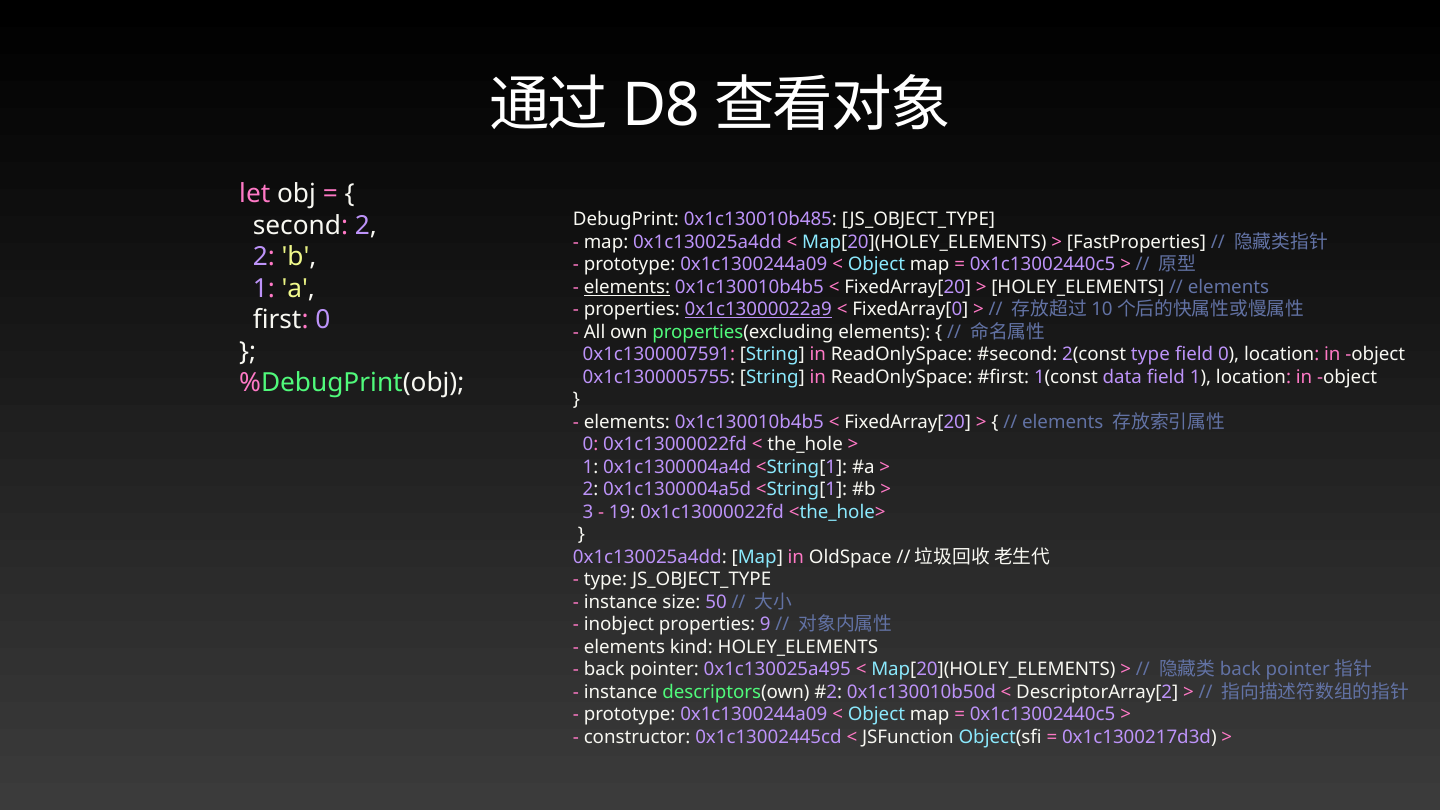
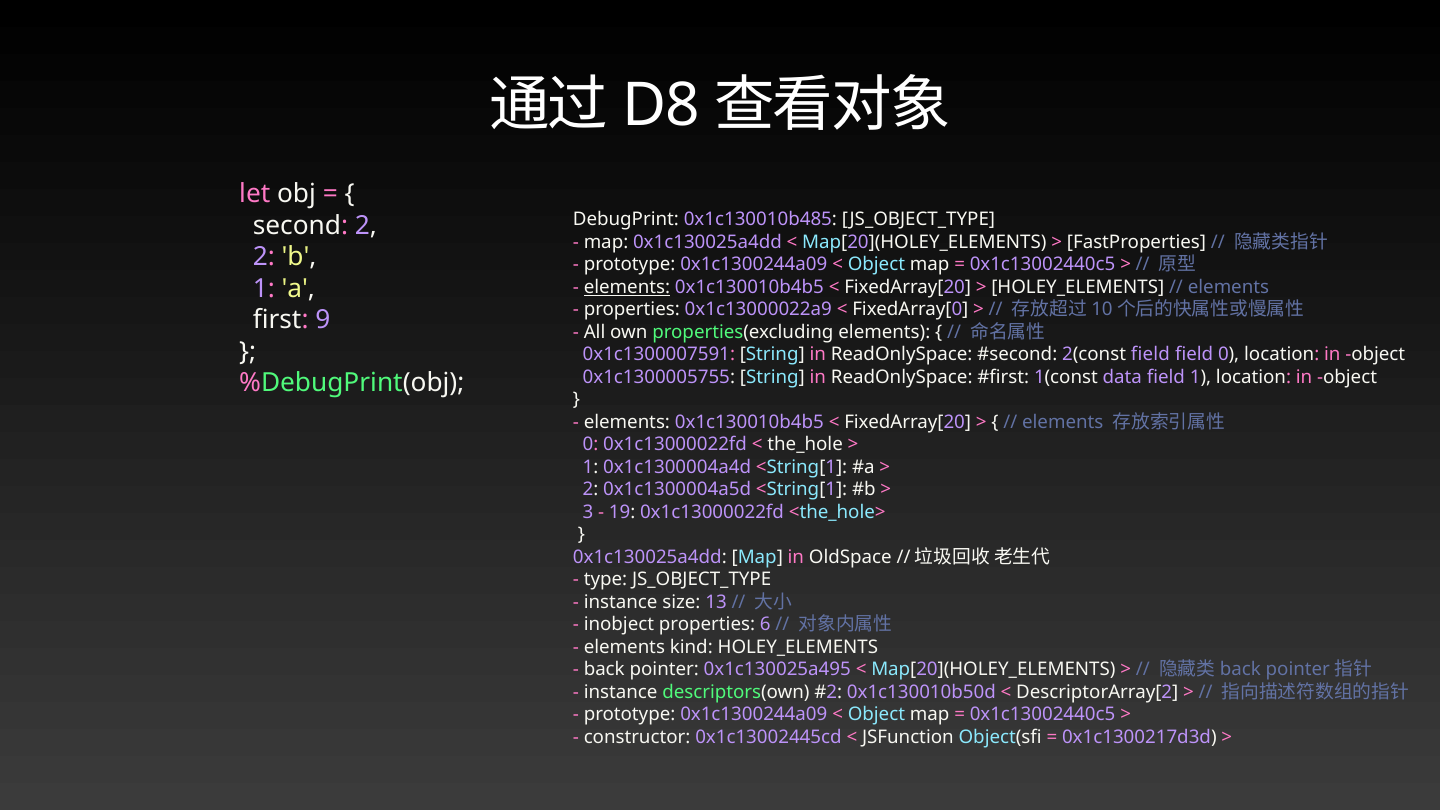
0x1c13000022a9 underline: present -> none
first 0: 0 -> 9
2(const type: type -> field
50: 50 -> 13
9: 9 -> 6
